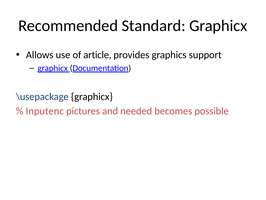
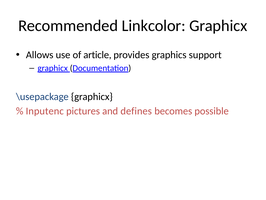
Standard: Standard -> Linkcolor
needed: needed -> defines
